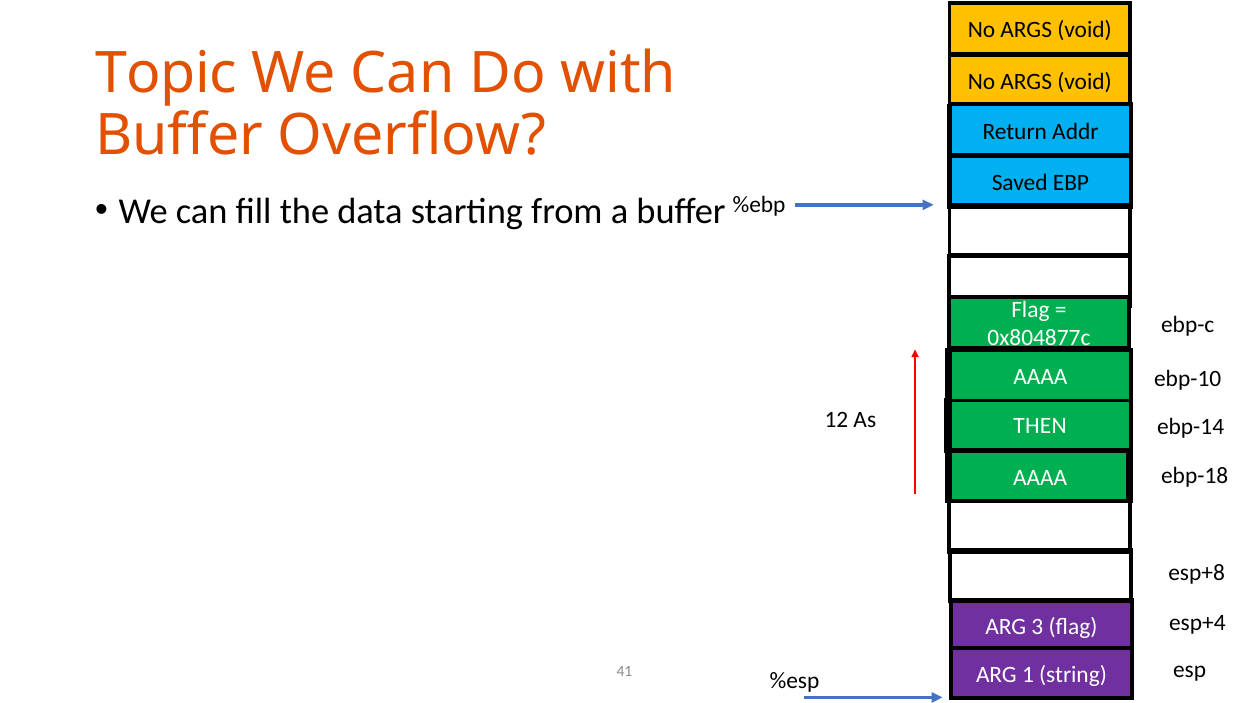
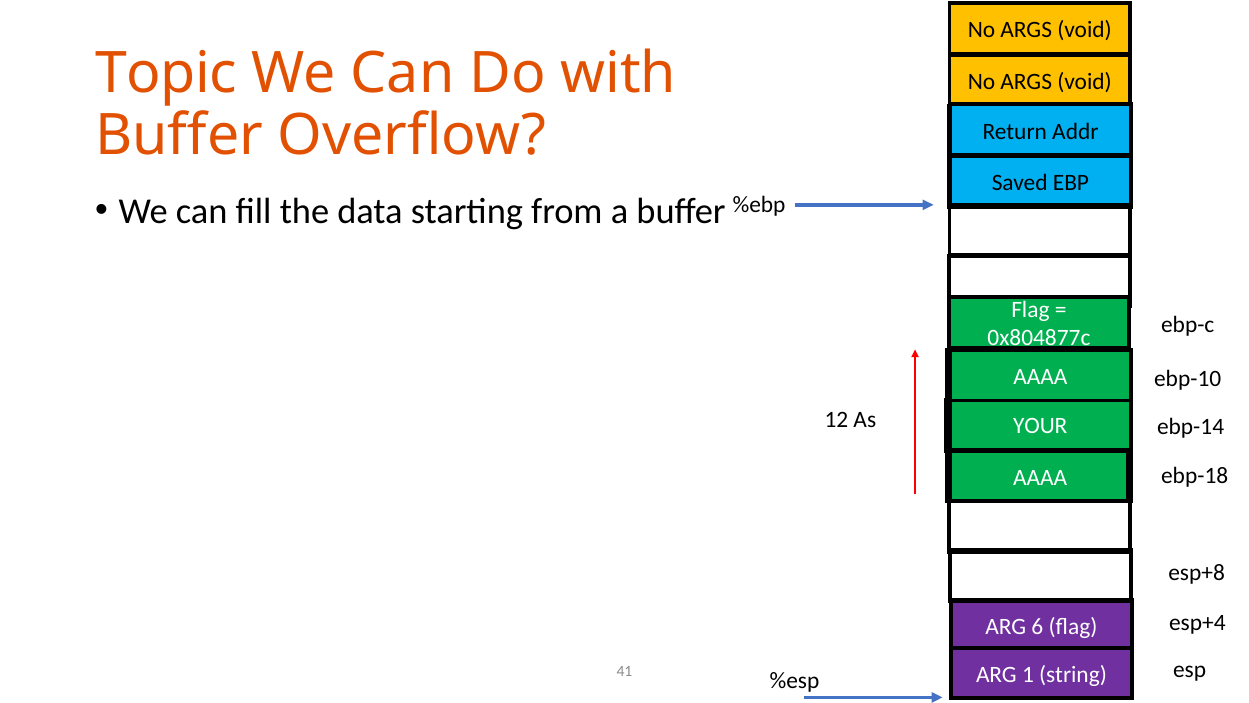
THEN: THEN -> YOUR
3: 3 -> 6
